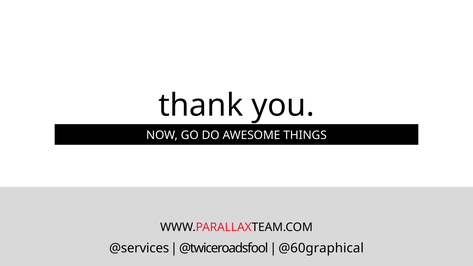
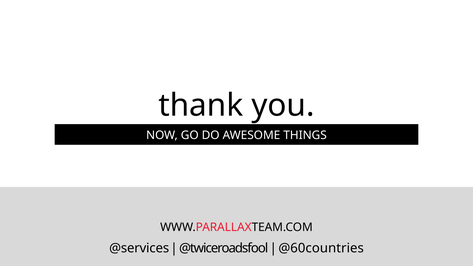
@60graphical: @60graphical -> @60countries
